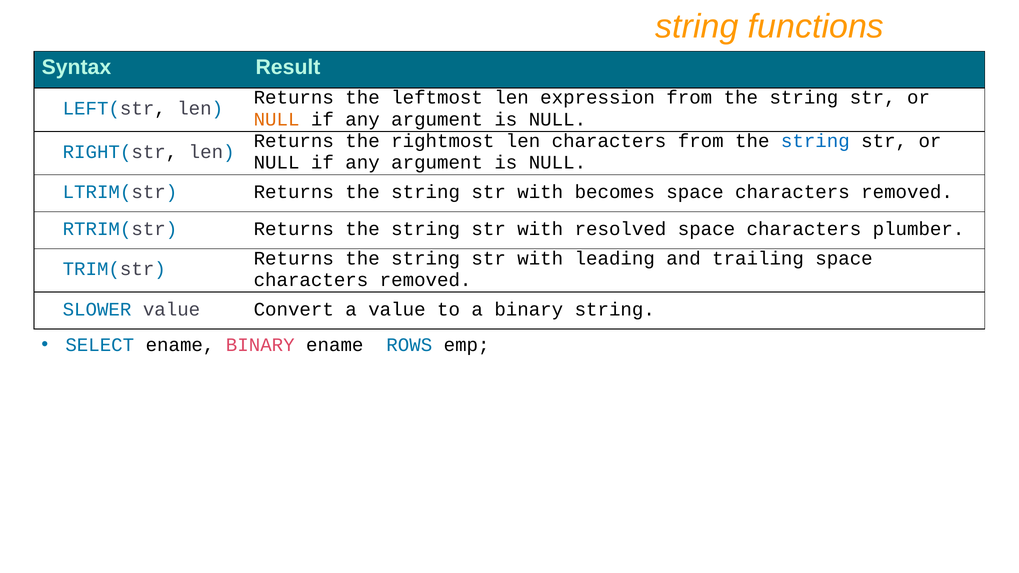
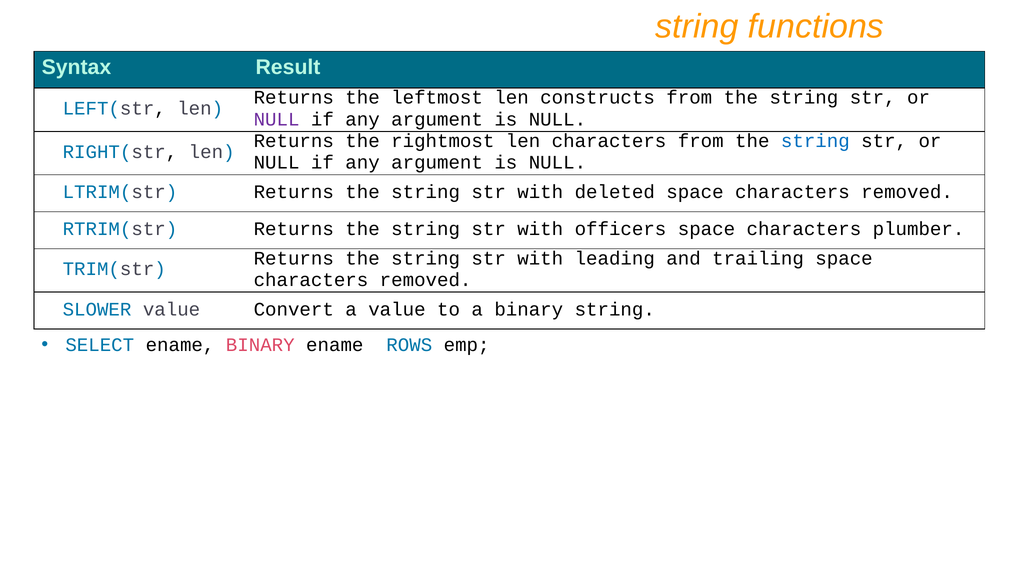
expression: expression -> constructs
NULL at (277, 119) colour: orange -> purple
becomes: becomes -> deleted
resolved: resolved -> officers
